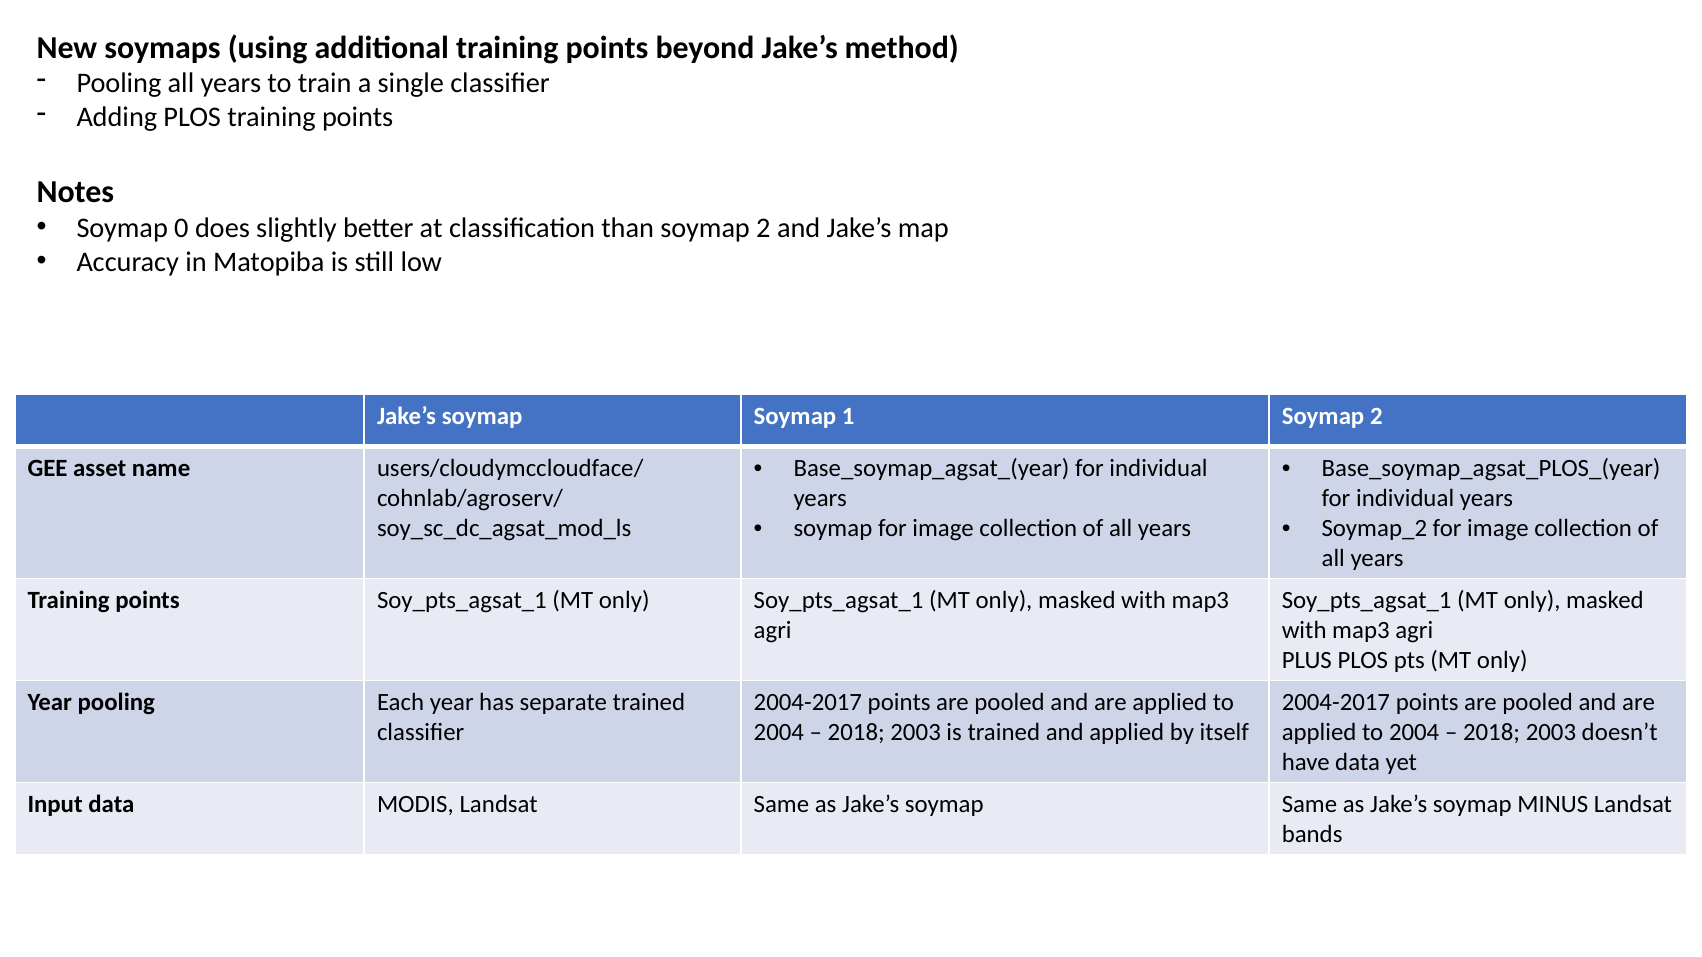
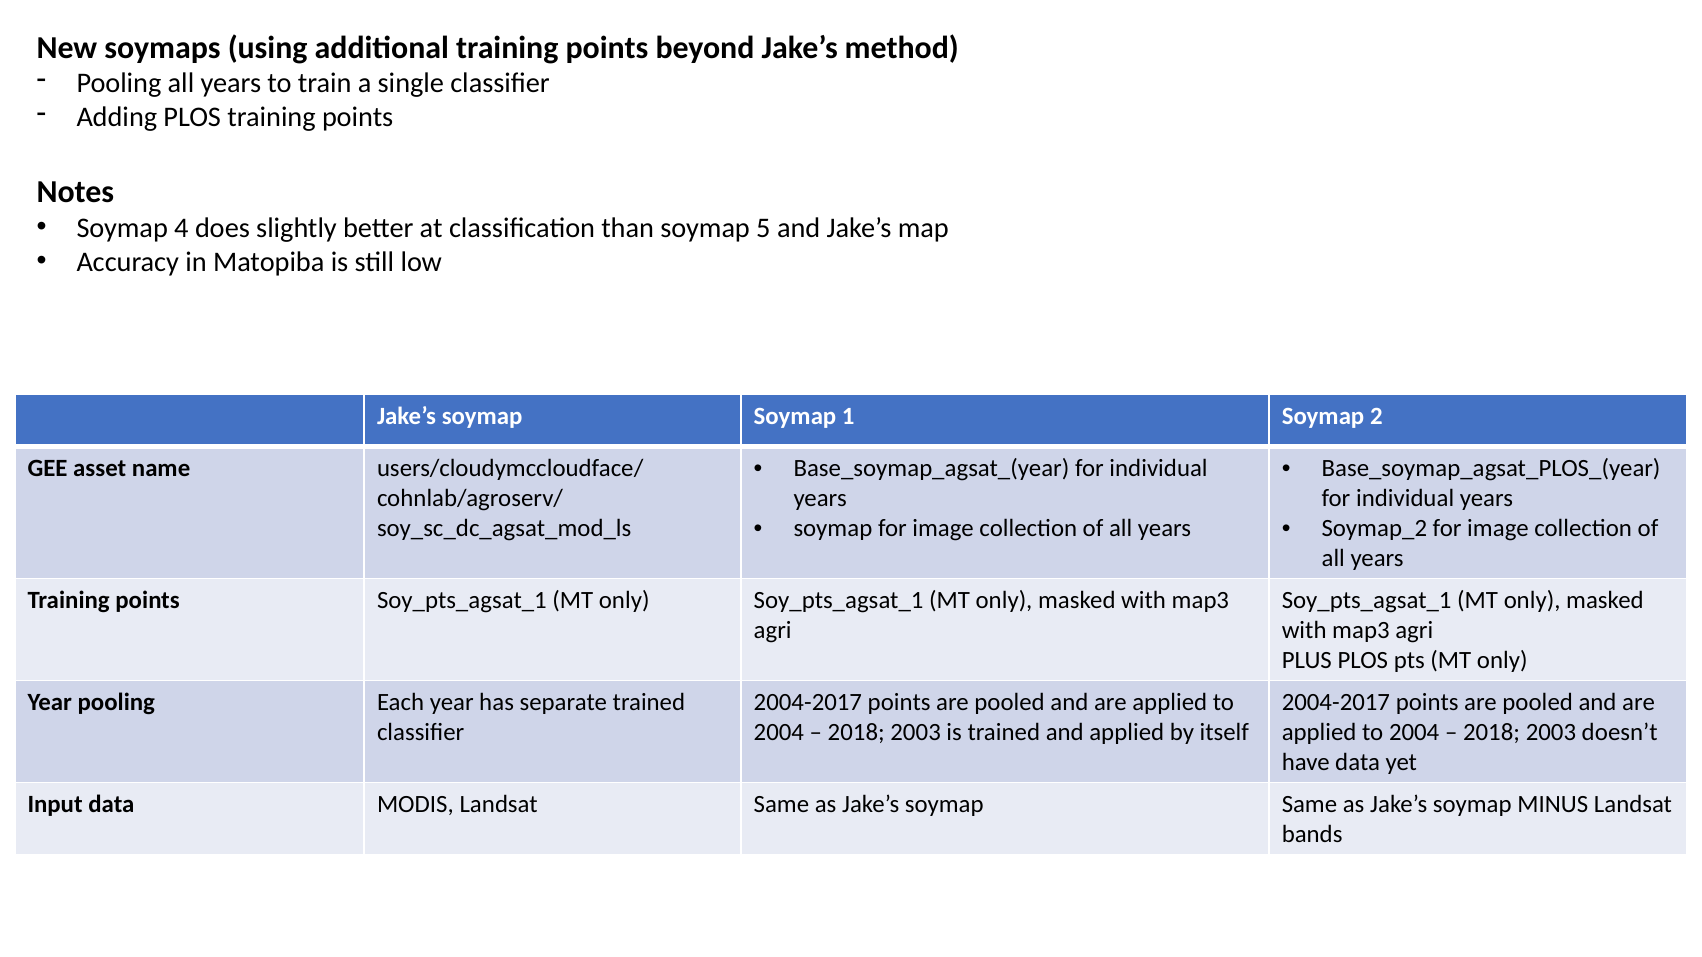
0: 0 -> 4
than soymap 2: 2 -> 5
